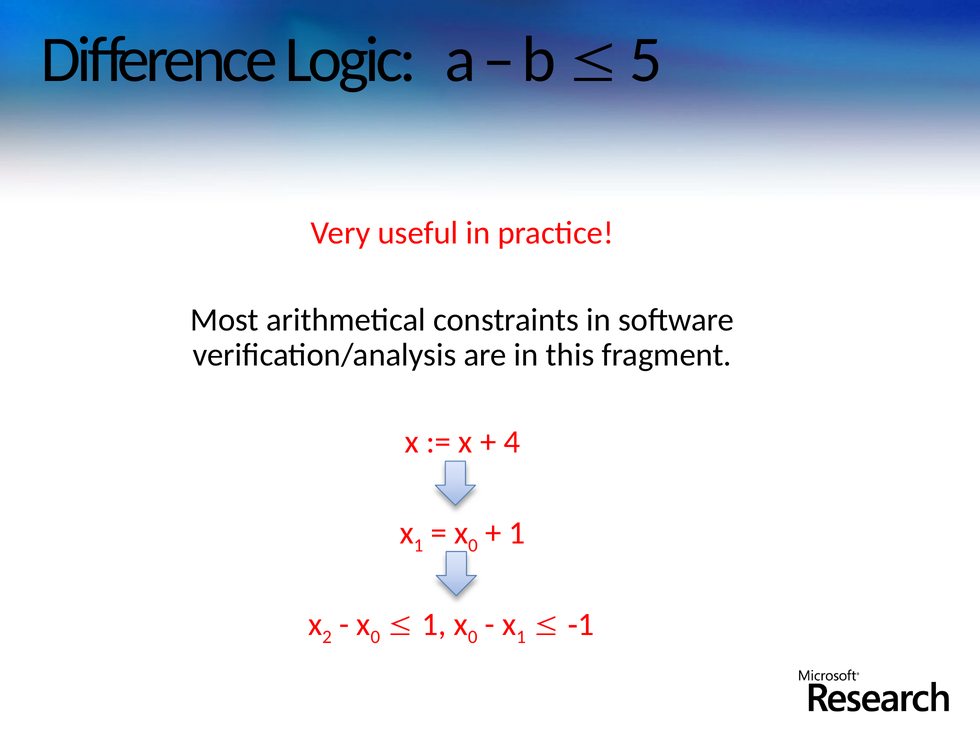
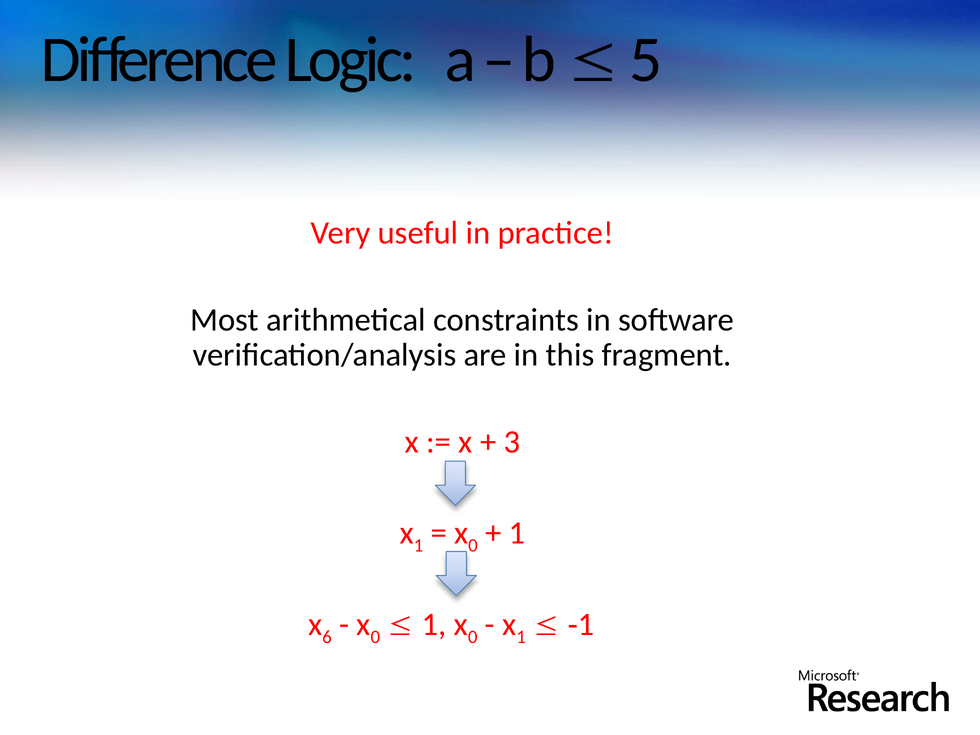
4: 4 -> 3
2: 2 -> 6
